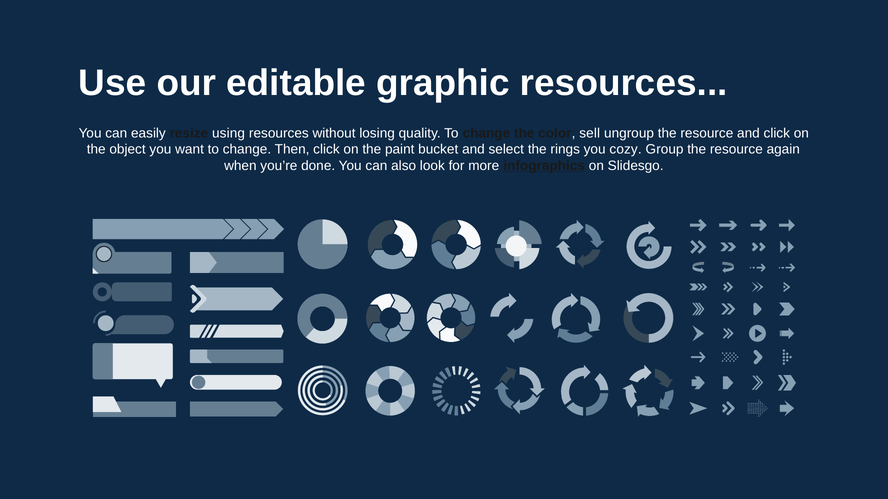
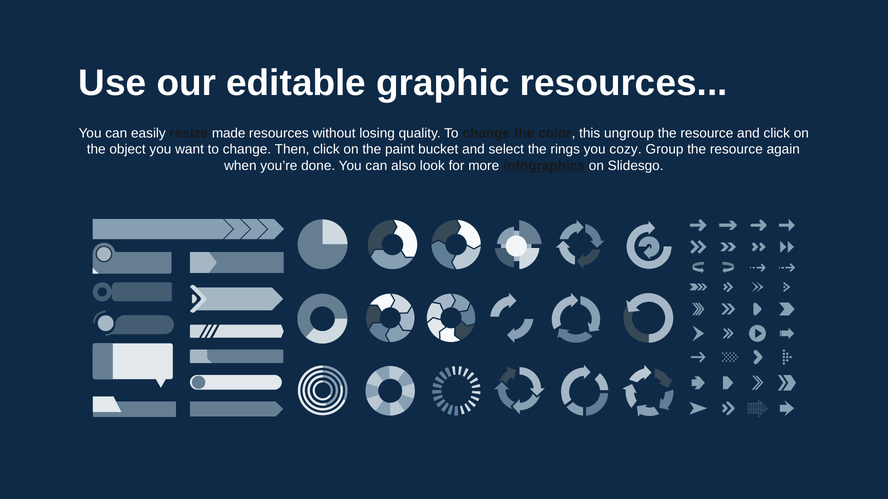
using: using -> made
sell: sell -> this
